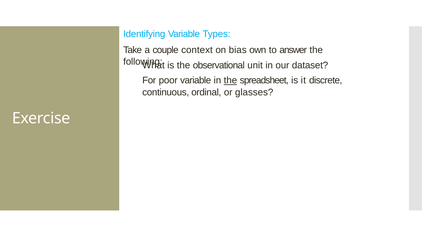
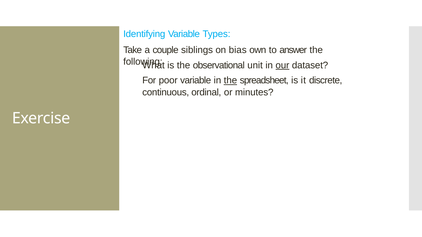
context: context -> siblings
our underline: none -> present
glasses: glasses -> minutes
